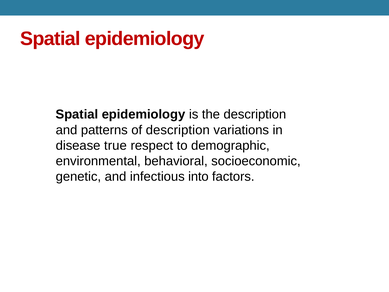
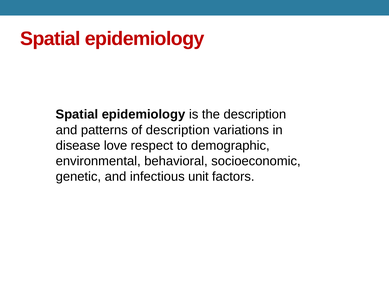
true: true -> love
into: into -> unit
